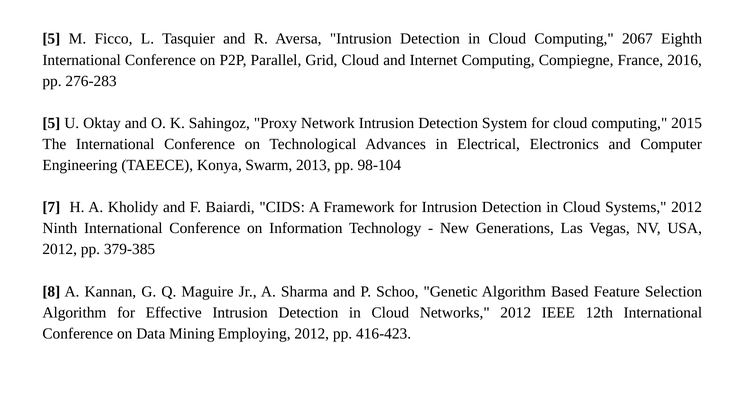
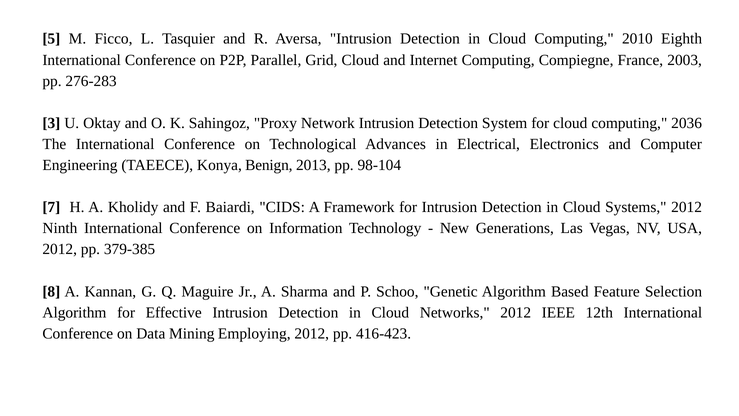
2067: 2067 -> 2010
2016: 2016 -> 2003
5 at (51, 123): 5 -> 3
2015: 2015 -> 2036
Swarm: Swarm -> Benign
